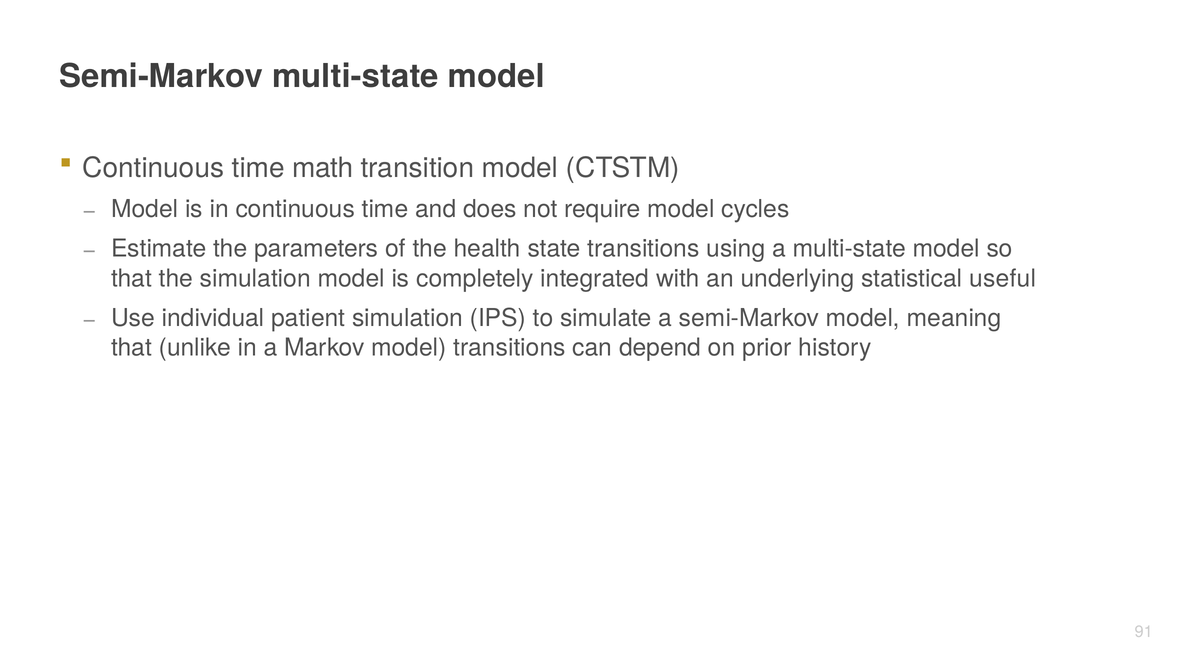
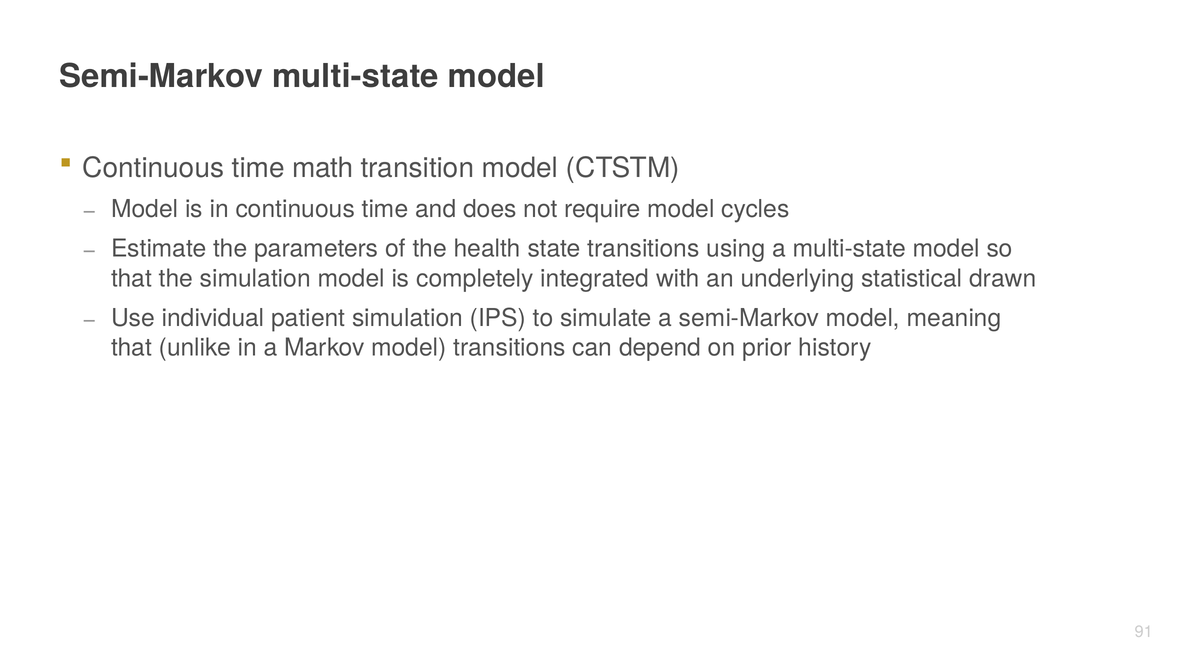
useful: useful -> drawn
